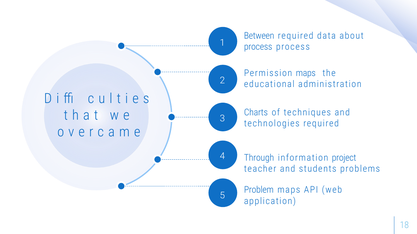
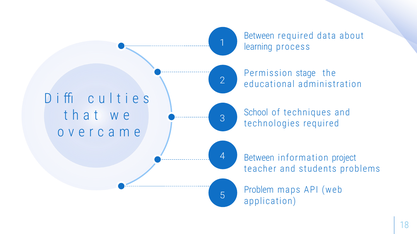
process at (258, 47): process -> learning
Permission maps: maps -> stage
Charts: Charts -> School
Through at (259, 158): Through -> Between
